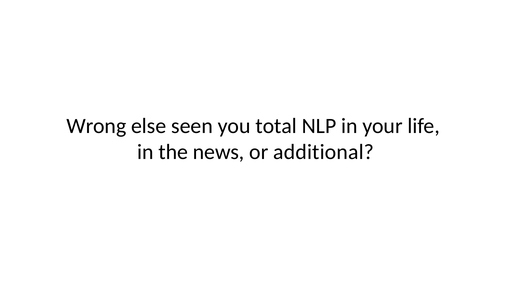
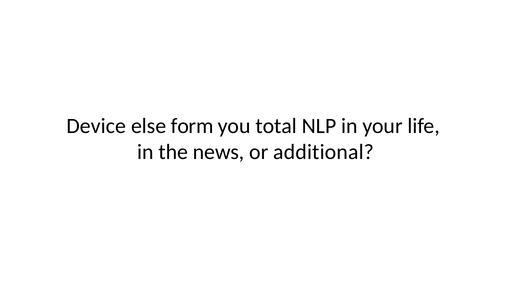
Wrong: Wrong -> Device
seen: seen -> form
